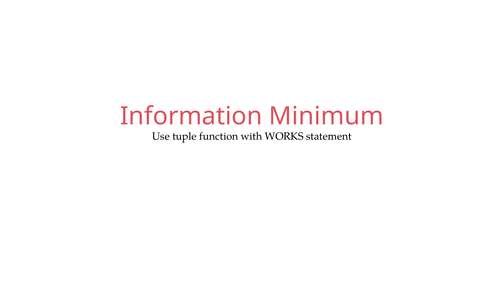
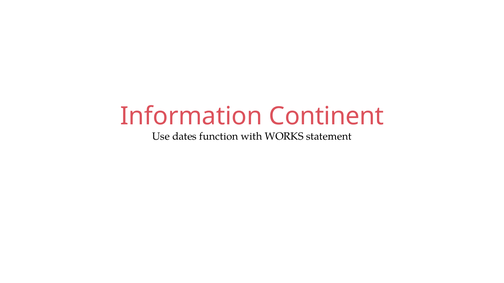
Minimum: Minimum -> Continent
tuple: tuple -> dates
